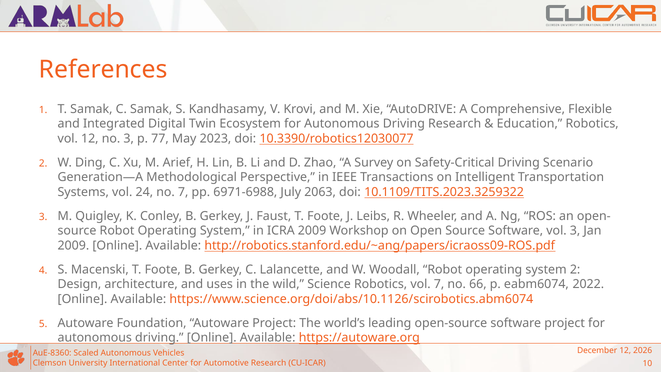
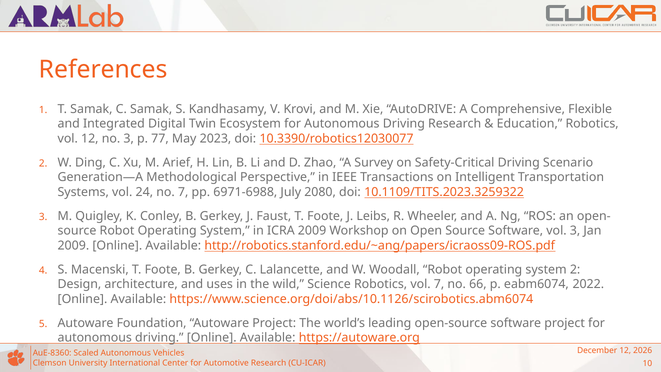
2063: 2063 -> 2080
